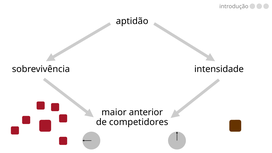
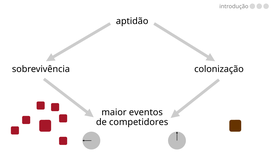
intensidade: intensidade -> colonização
anterior: anterior -> eventos
